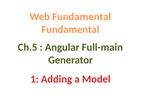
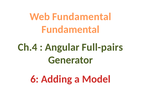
Ch.5: Ch.5 -> Ch.4
Full-main: Full-main -> Full-pairs
1: 1 -> 6
